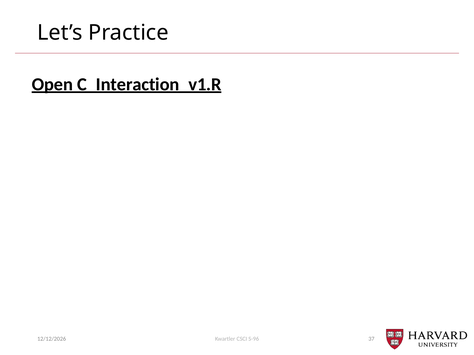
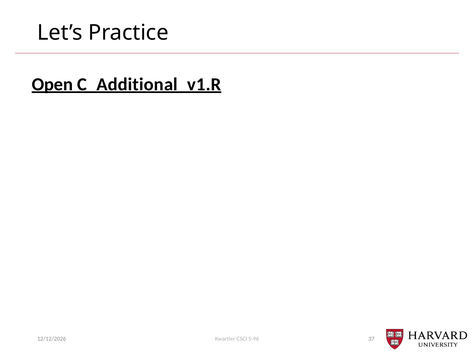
C_Interaction_v1.R: C_Interaction_v1.R -> C_Additional_v1.R
